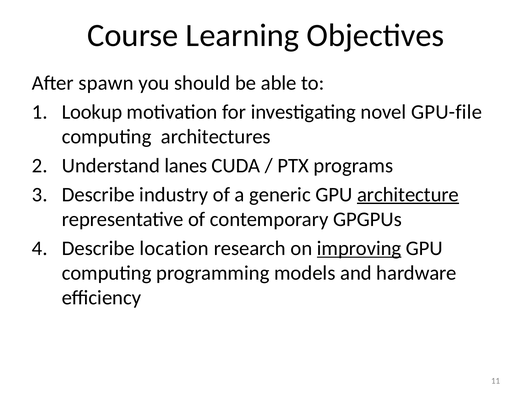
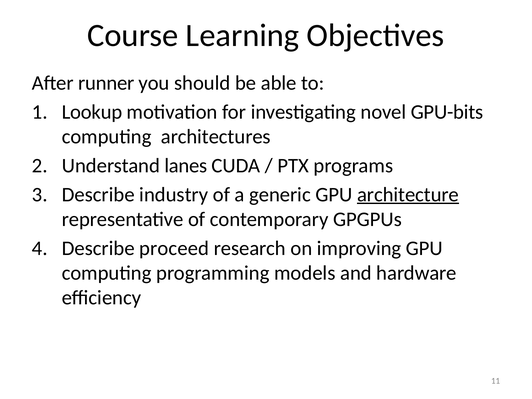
spawn: spawn -> runner
GPU-file: GPU-file -> GPU-bits
location: location -> proceed
improving underline: present -> none
